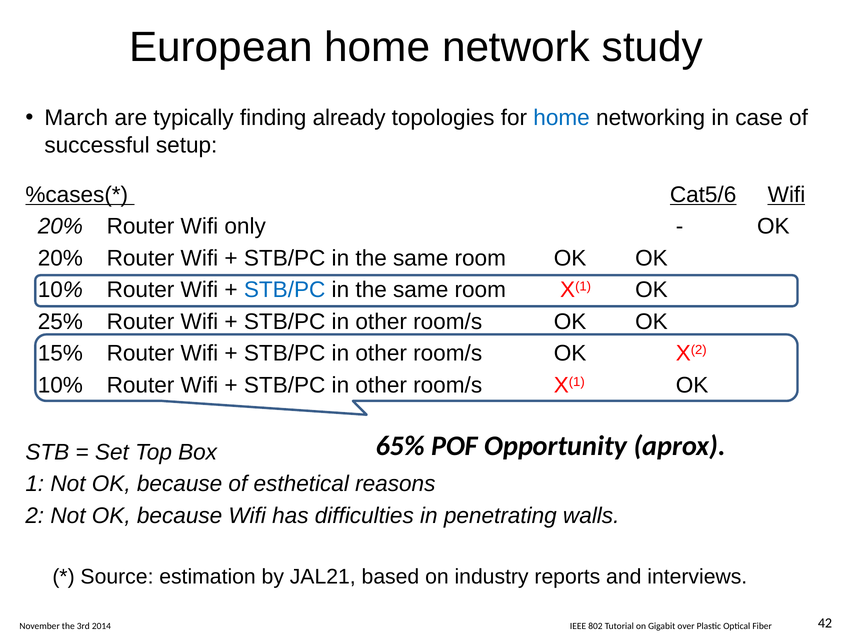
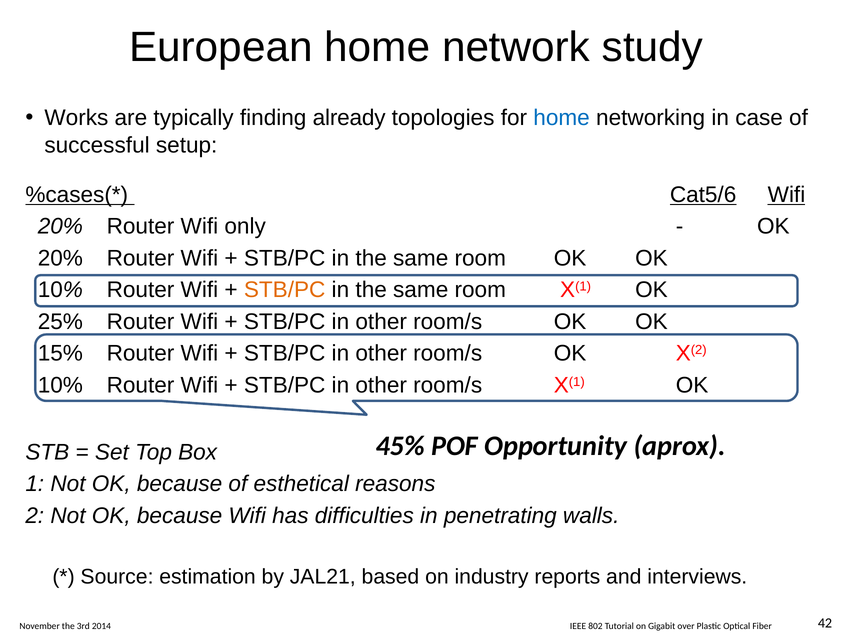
March: March -> Works
STB/PC at (285, 290) colour: blue -> orange
65%: 65% -> 45%
